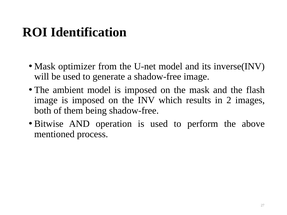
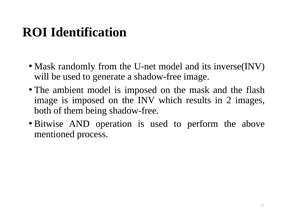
optimizer: optimizer -> randomly
